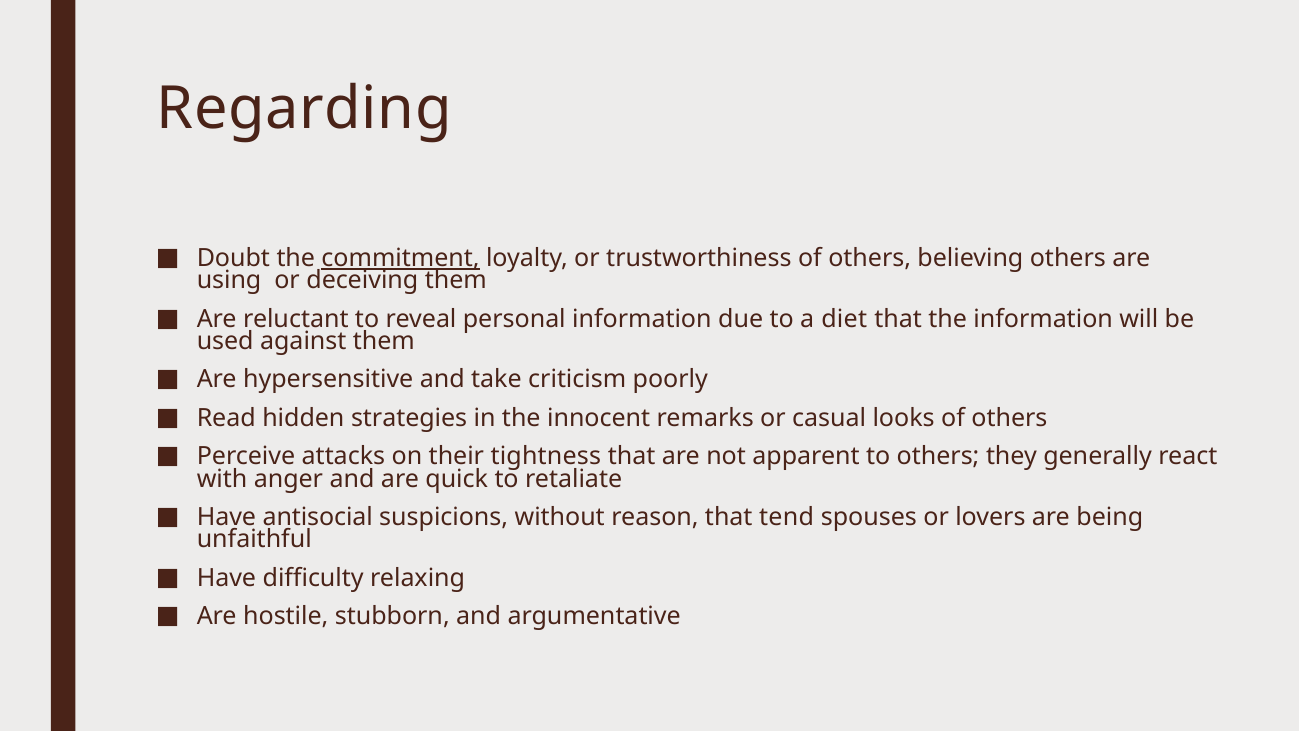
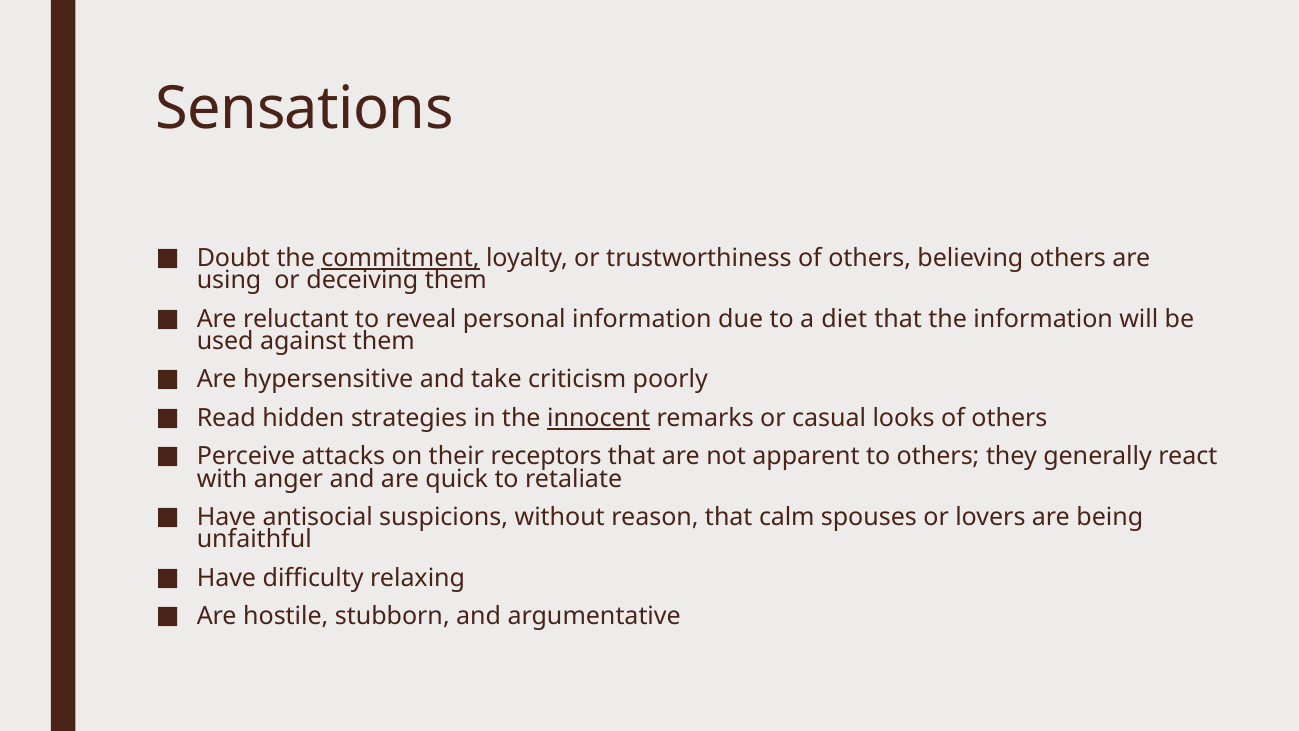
Regarding: Regarding -> Sensations
innocent underline: none -> present
tightness: tightness -> receptors
tend: tend -> calm
